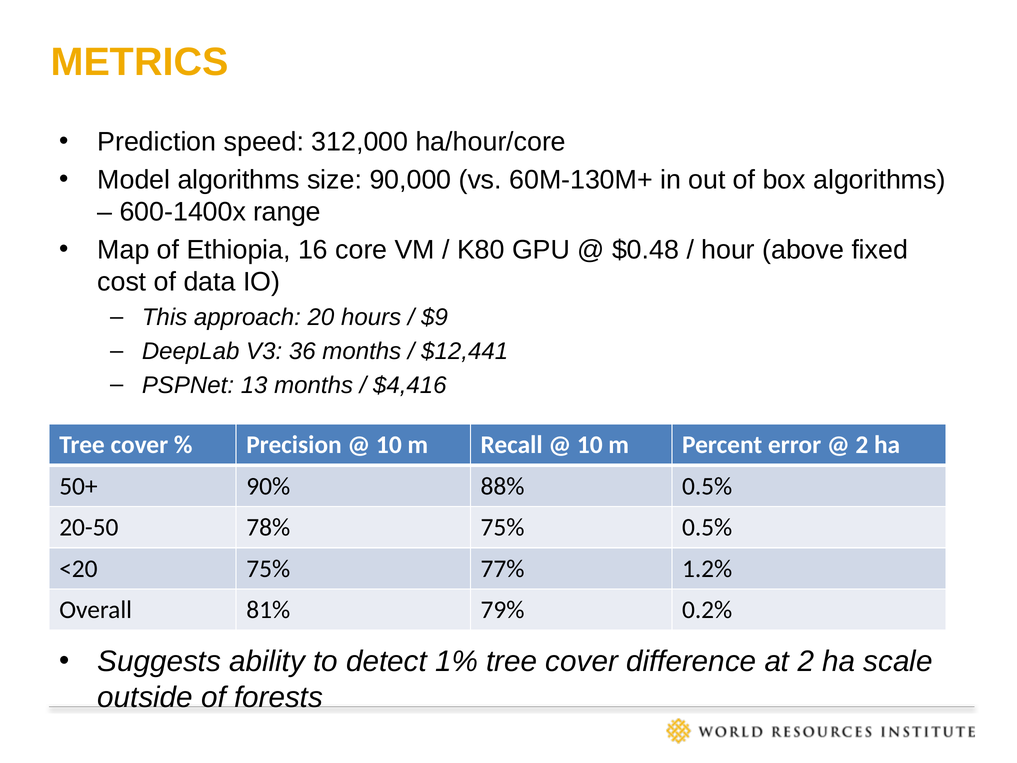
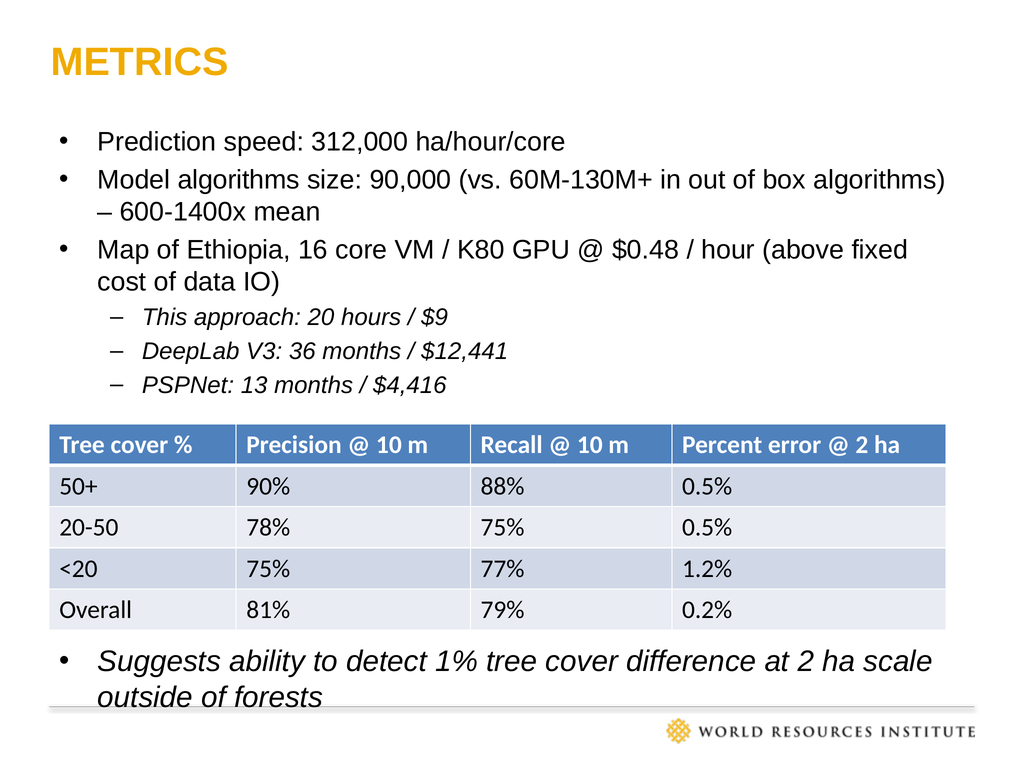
range: range -> mean
